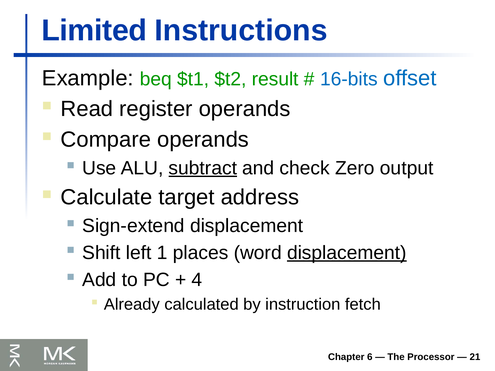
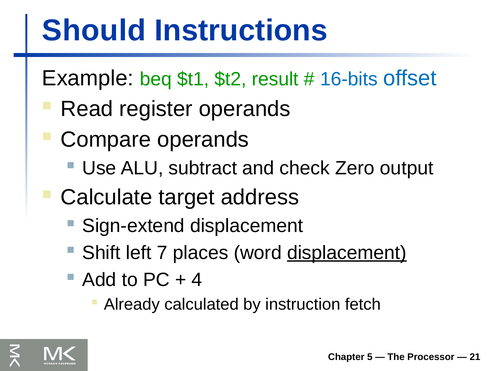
Limited: Limited -> Should
subtract underline: present -> none
1: 1 -> 7
6: 6 -> 5
